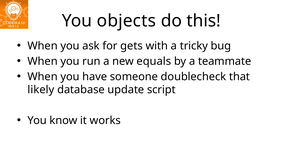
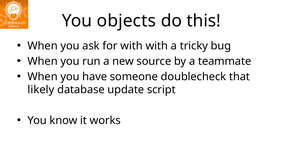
for gets: gets -> with
equals: equals -> source
